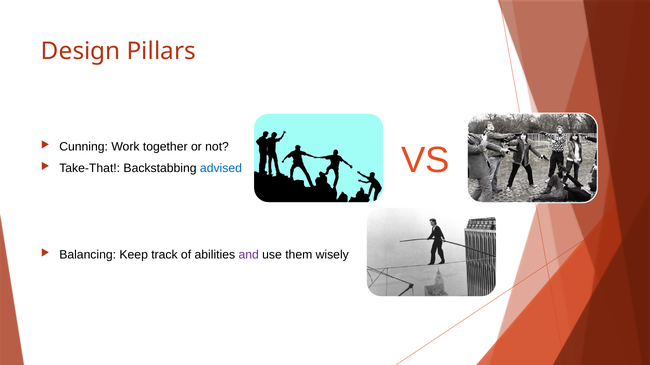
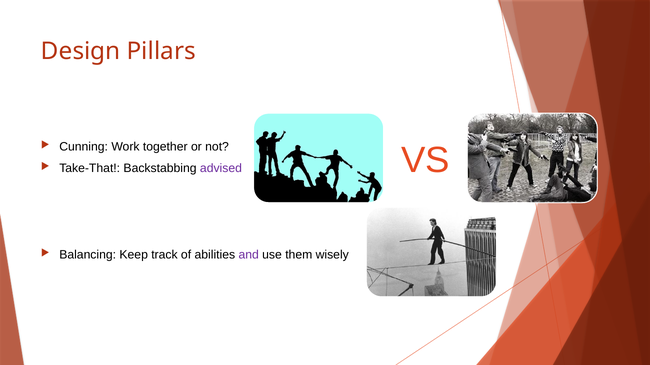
advised colour: blue -> purple
